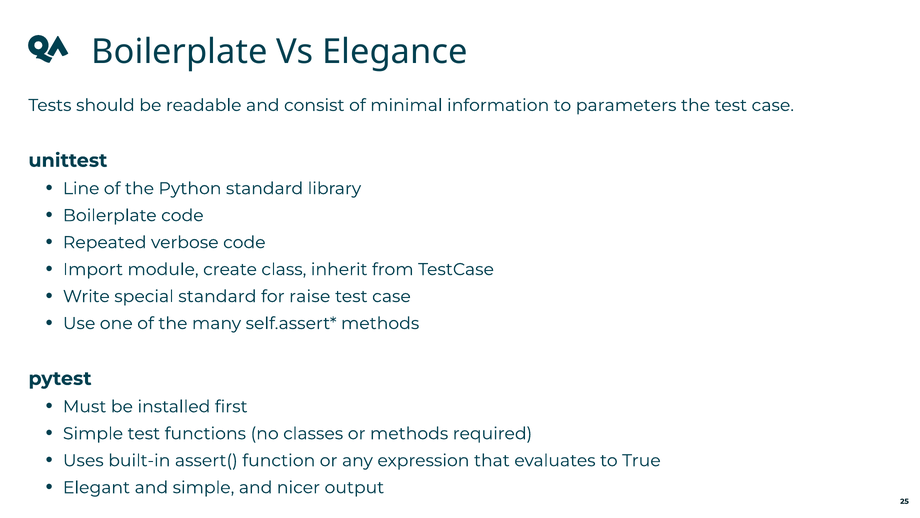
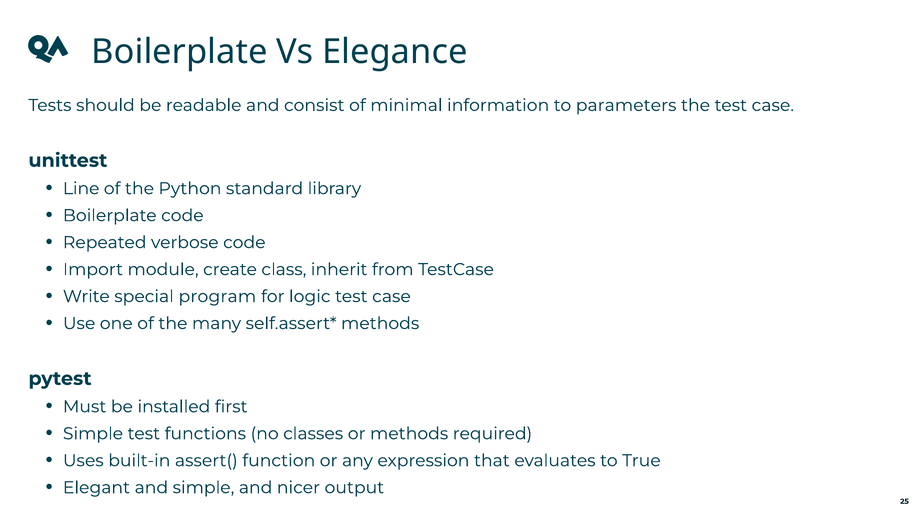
special standard: standard -> program
raise: raise -> logic
